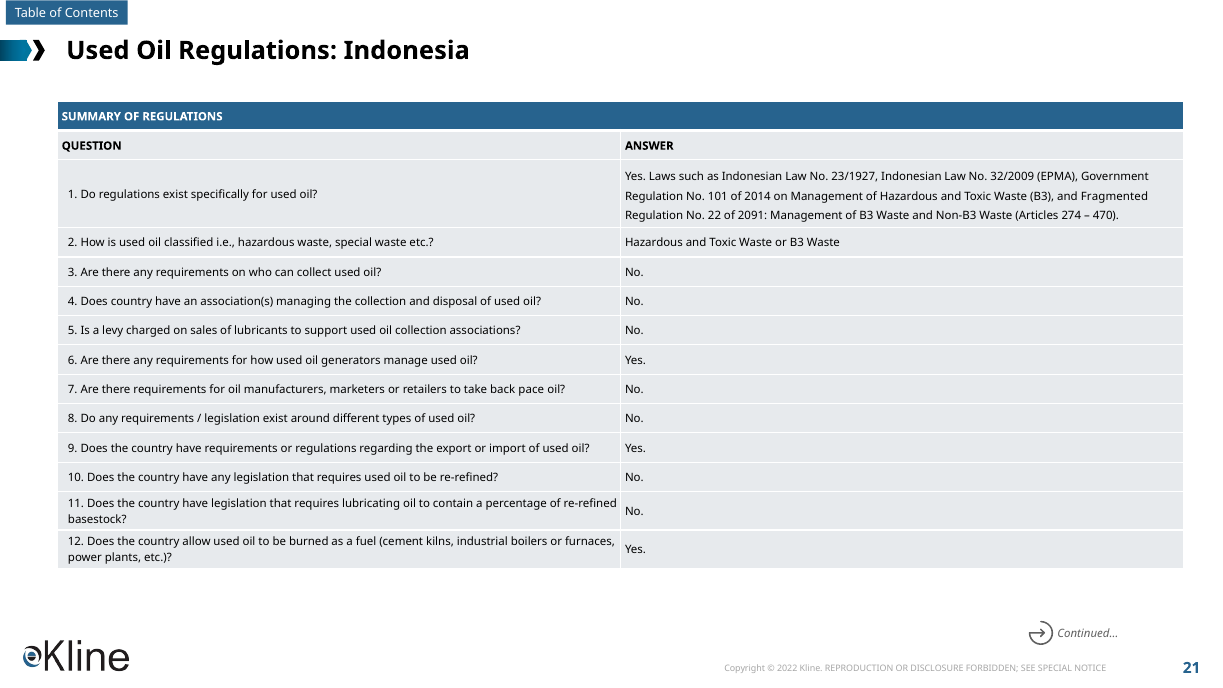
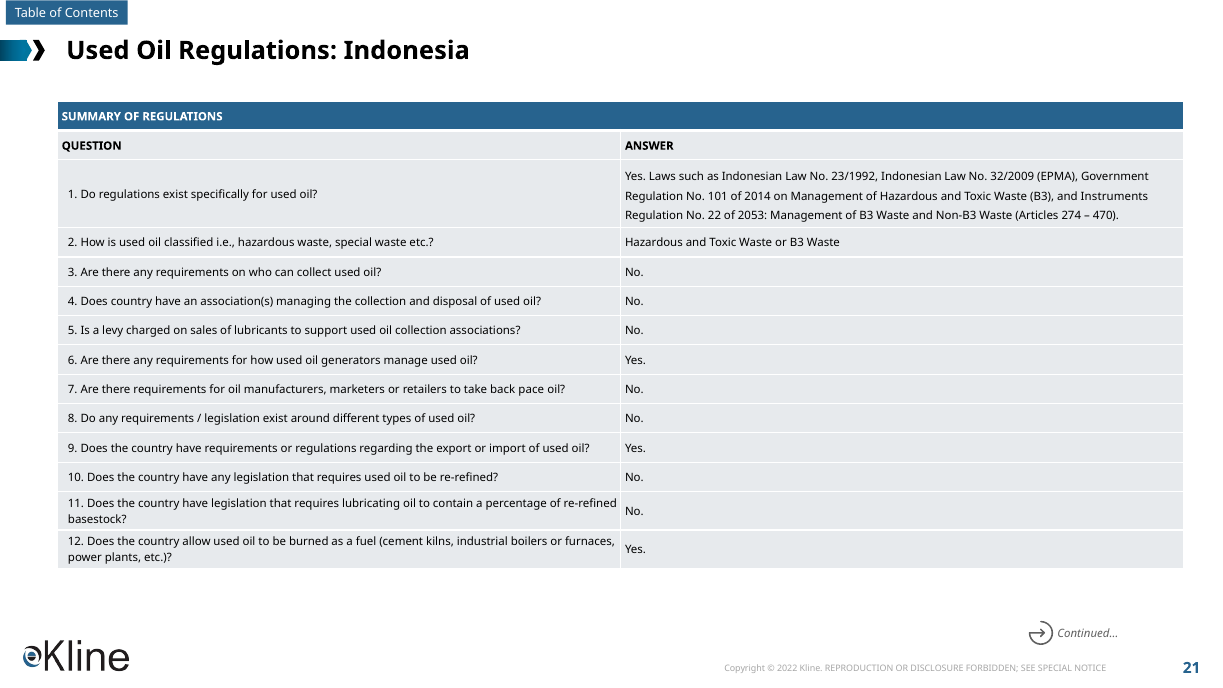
23/1927: 23/1927 -> 23/1992
Fragmented: Fragmented -> Instruments
2091: 2091 -> 2053
